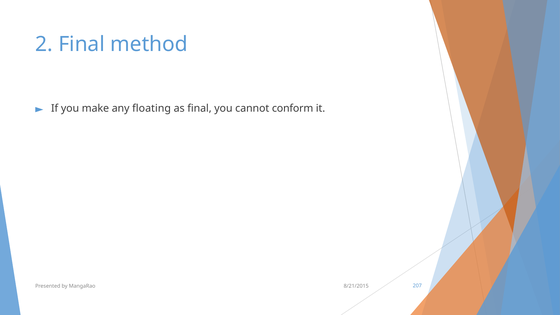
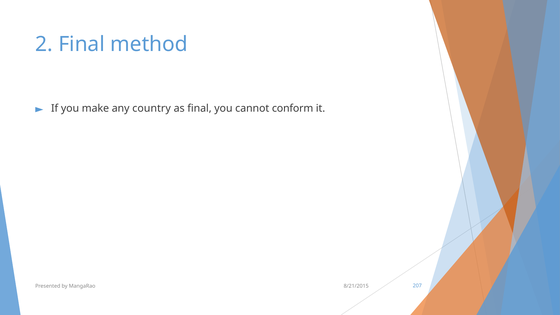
floating: floating -> country
